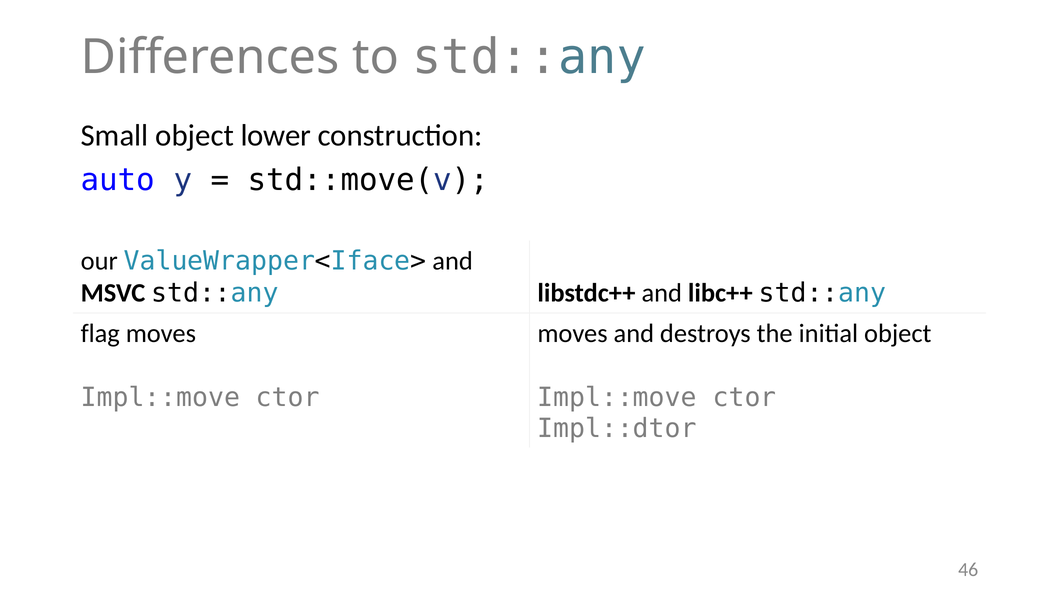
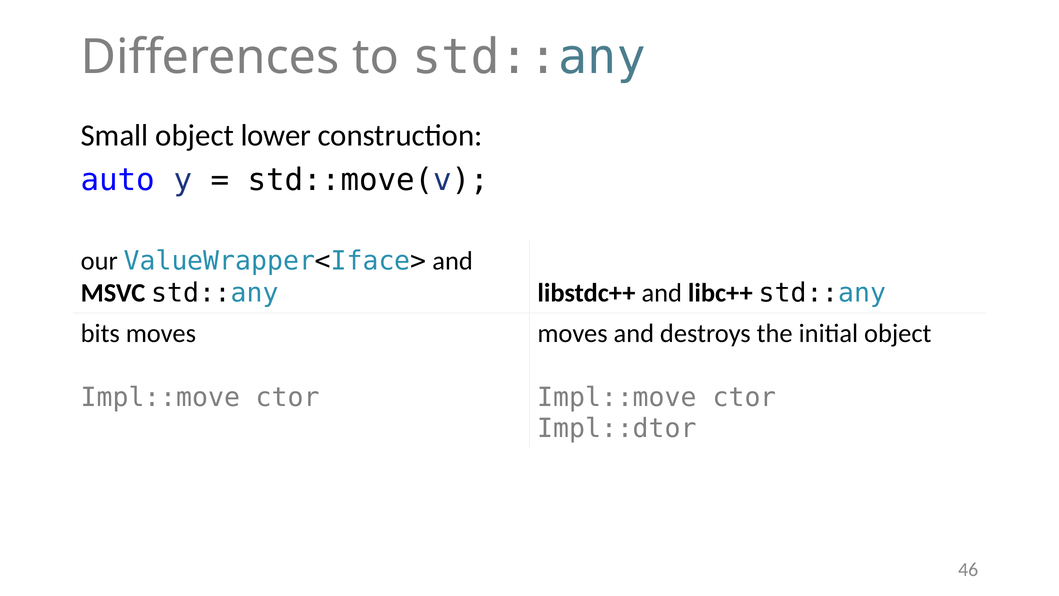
flag: flag -> bits
